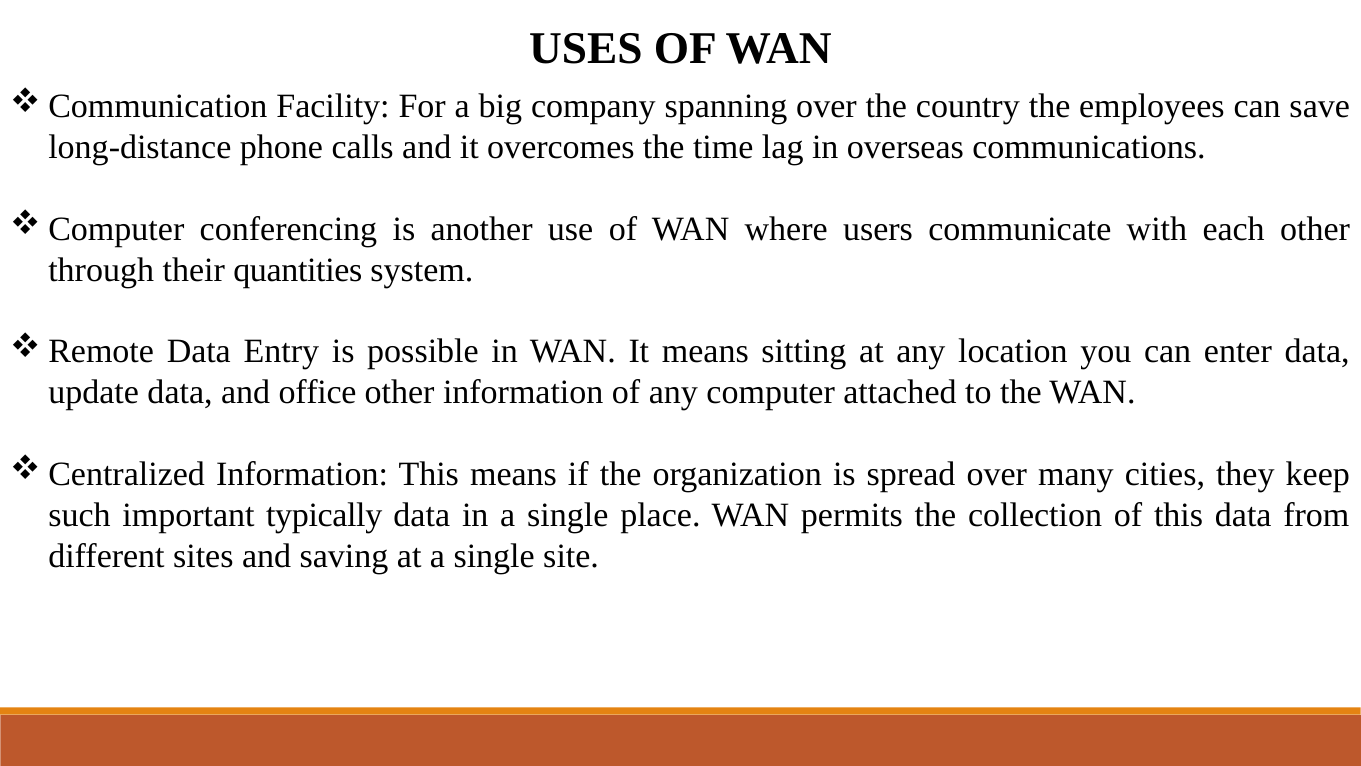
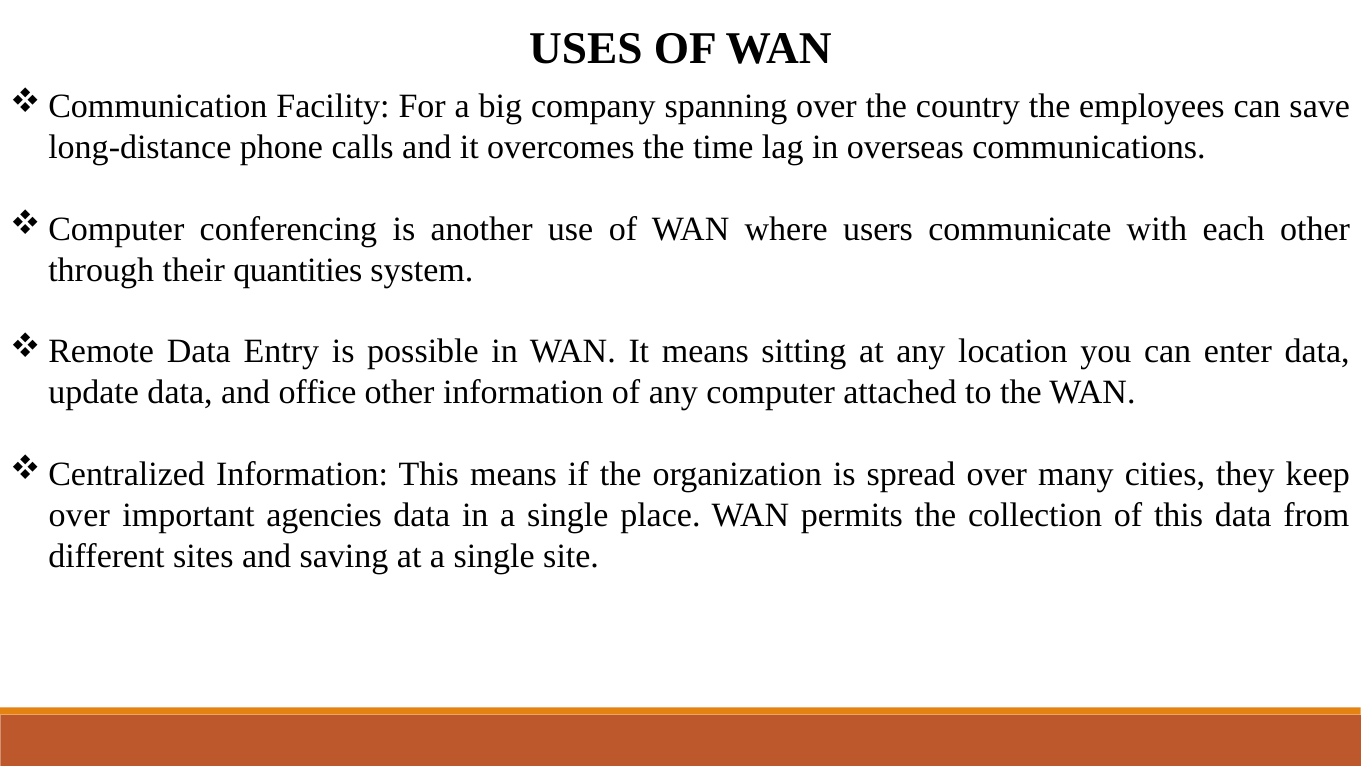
such at (79, 515): such -> over
typically: typically -> agencies
